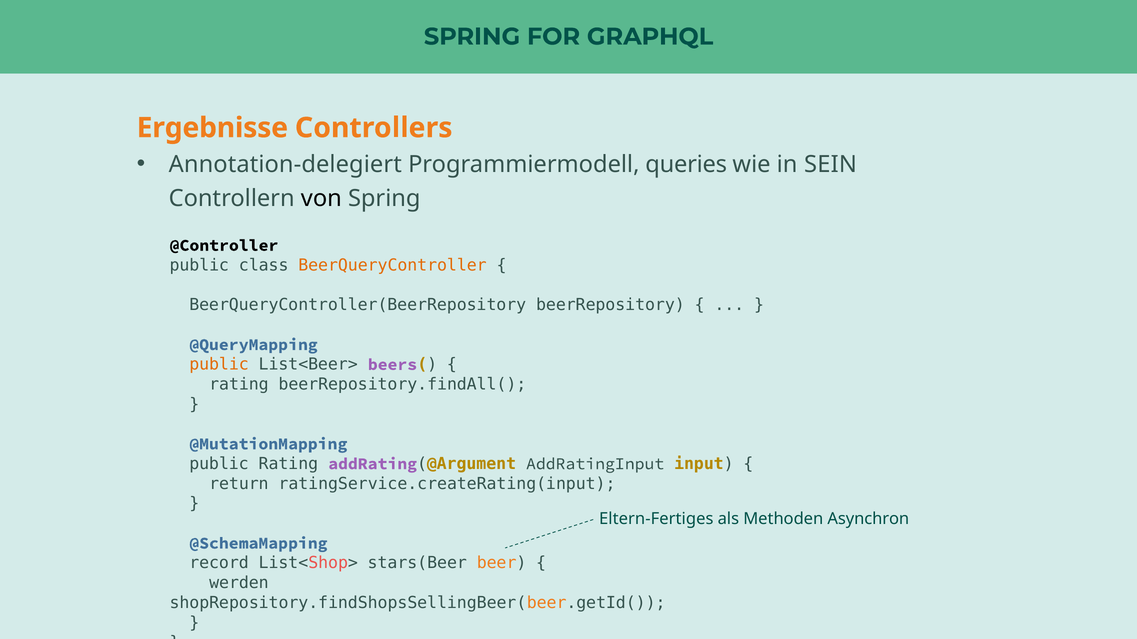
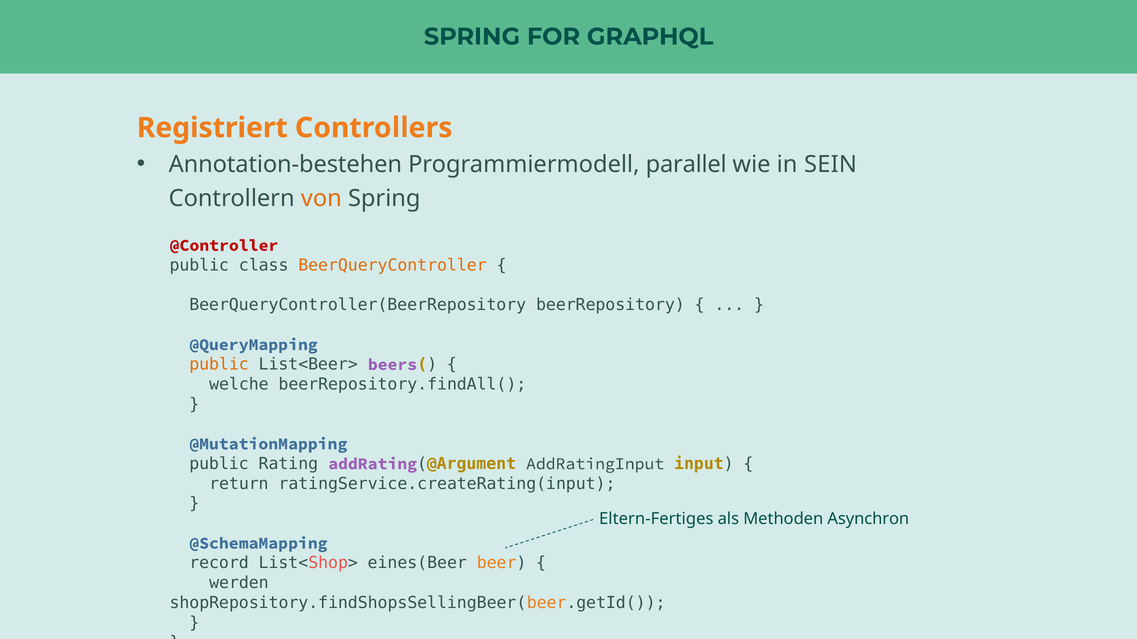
Ergebnisse: Ergebnisse -> Registriert
Annotation-delegiert: Annotation-delegiert -> Annotation-bestehen
queries: queries -> parallel
von colour: black -> orange
@Controller colour: black -> red
rating at (239, 385): rating -> welche
stars(Beer: stars(Beer -> eines(Beer
